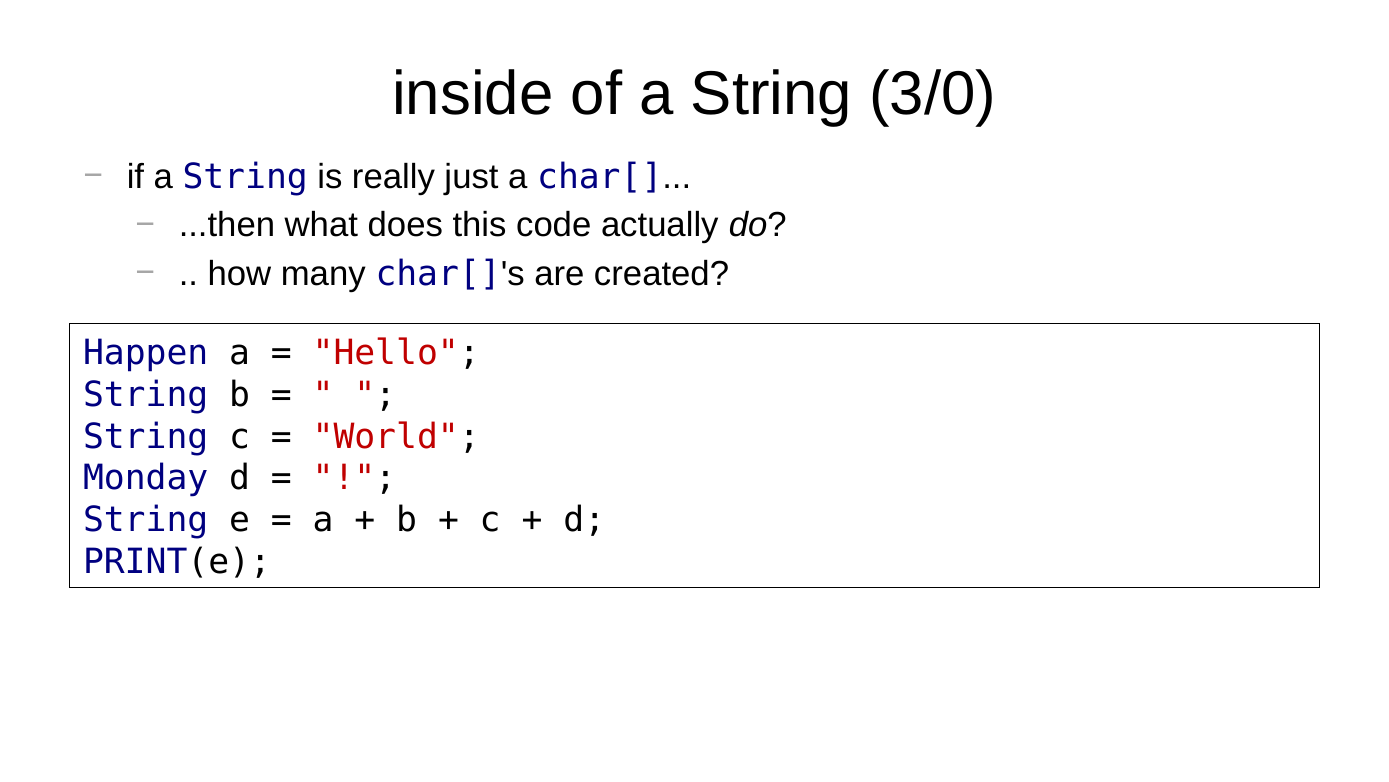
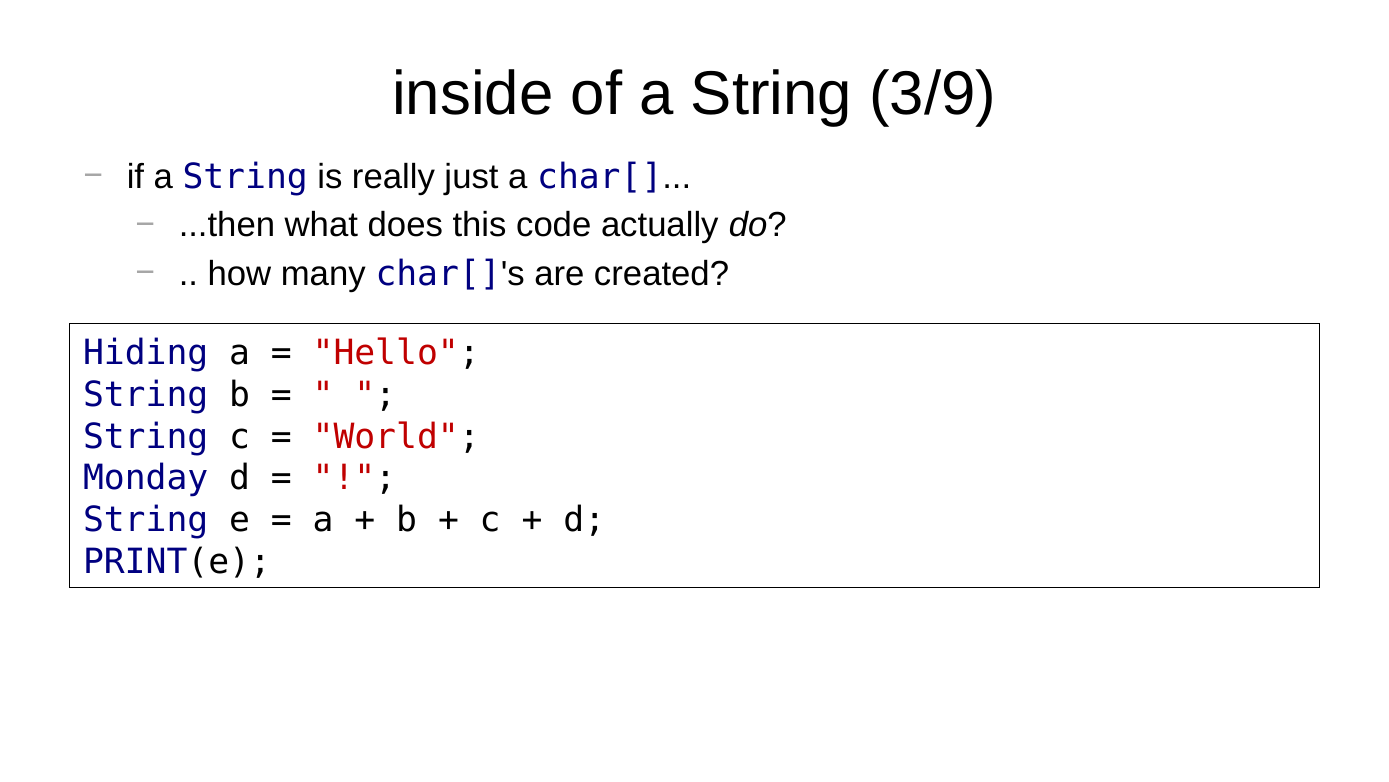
3/0: 3/0 -> 3/9
Happen: Happen -> Hiding
